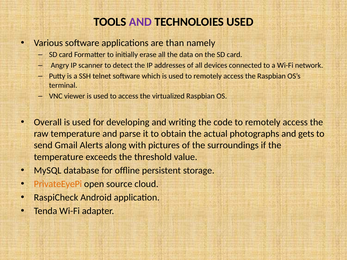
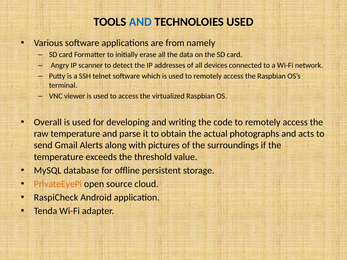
AND at (140, 22) colour: purple -> blue
than: than -> from
gets: gets -> acts
